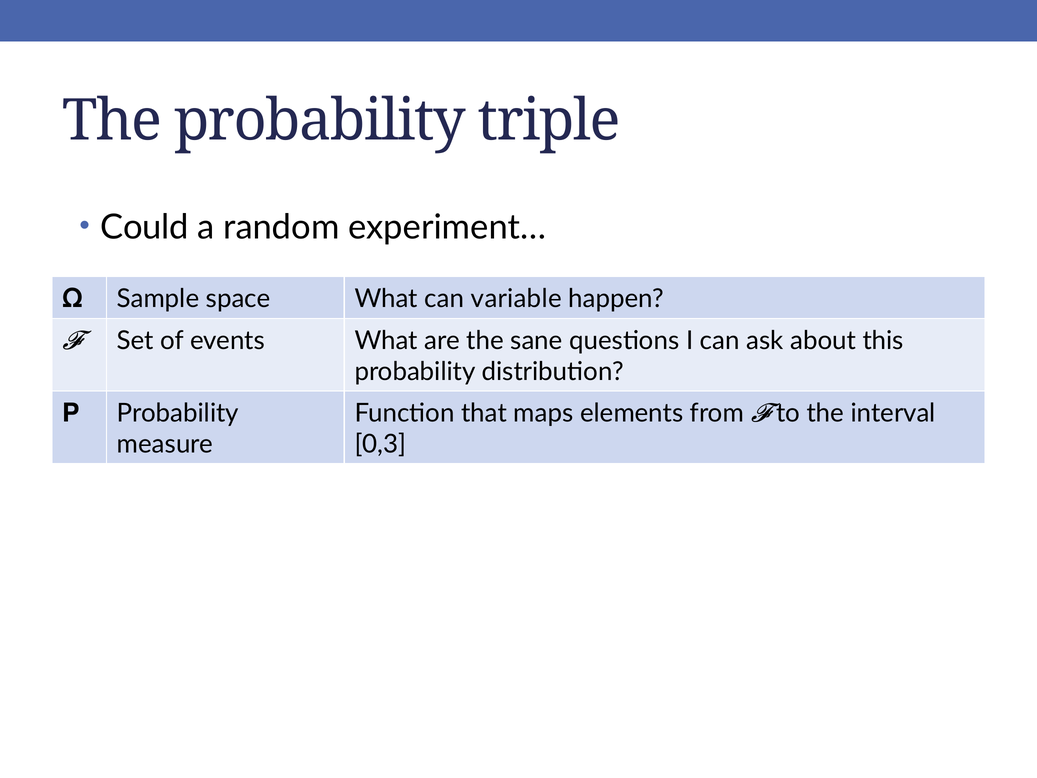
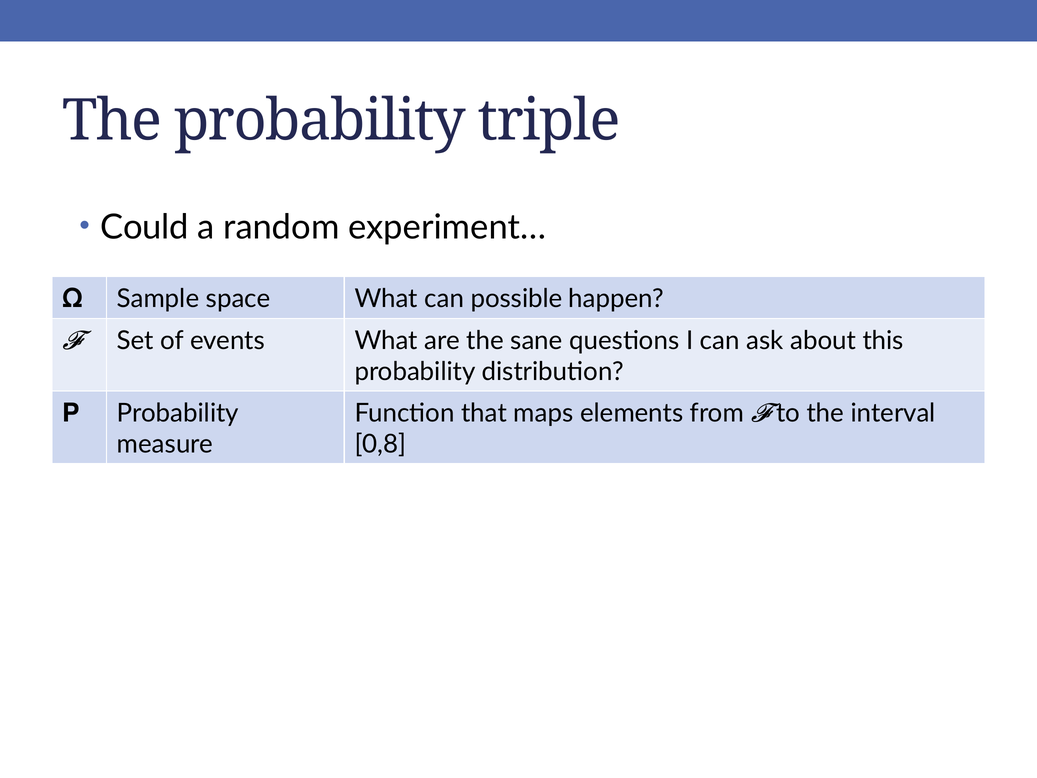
variable: variable -> possible
0,3: 0,3 -> 0,8
